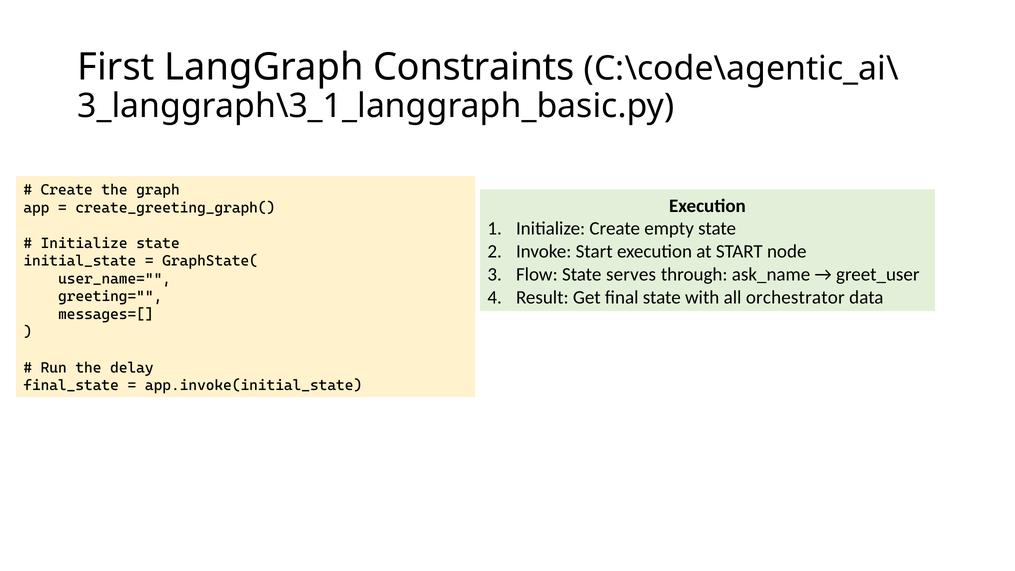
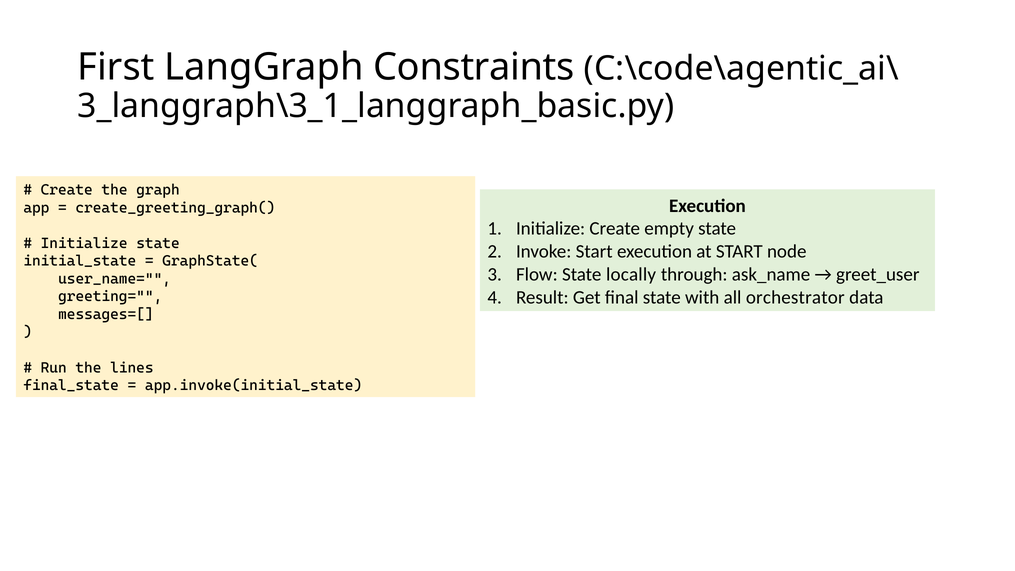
serves: serves -> locally
delay: delay -> lines
